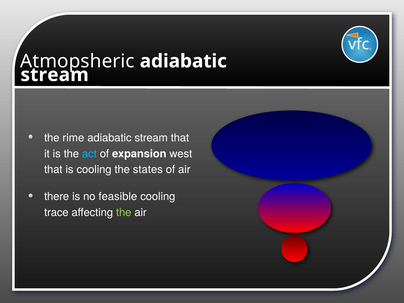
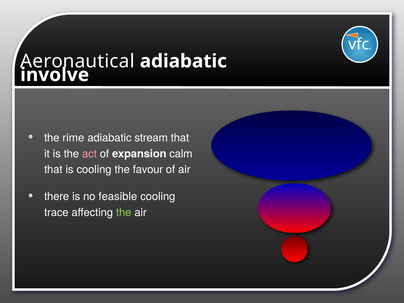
Atmopsheric: Atmopsheric -> Aeronautical
stream at (55, 75): stream -> involve
act colour: light blue -> pink
west: west -> calm
states: states -> favour
